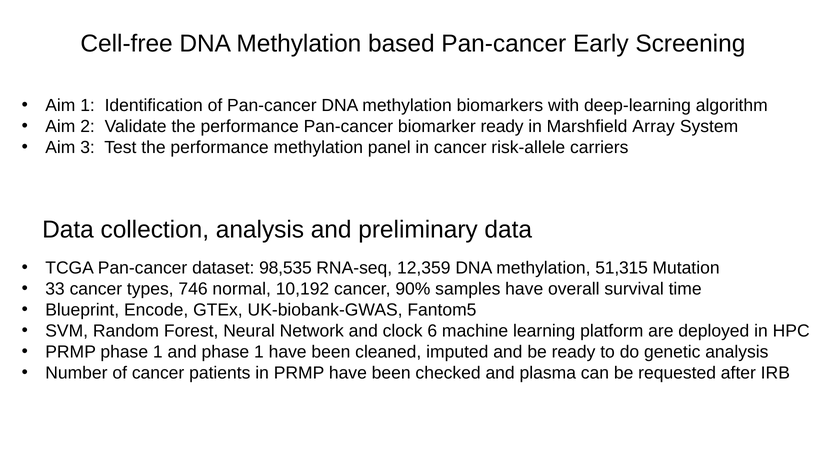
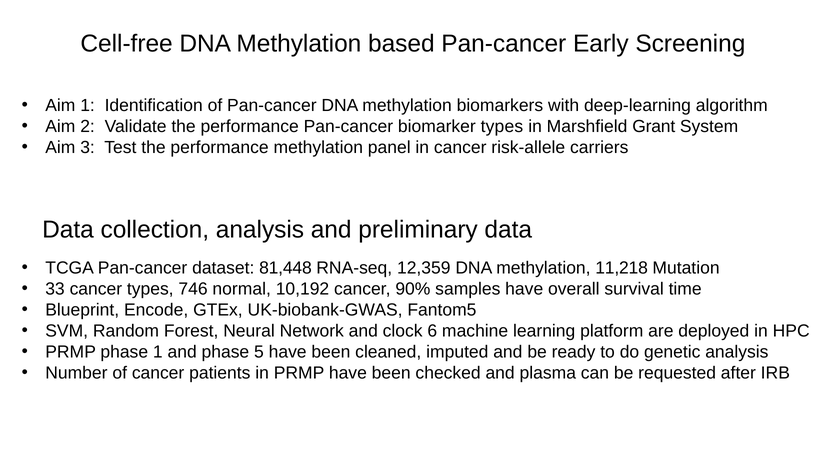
biomarker ready: ready -> types
Array: Array -> Grant
98,535: 98,535 -> 81,448
51,315: 51,315 -> 11,218
and phase 1: 1 -> 5
